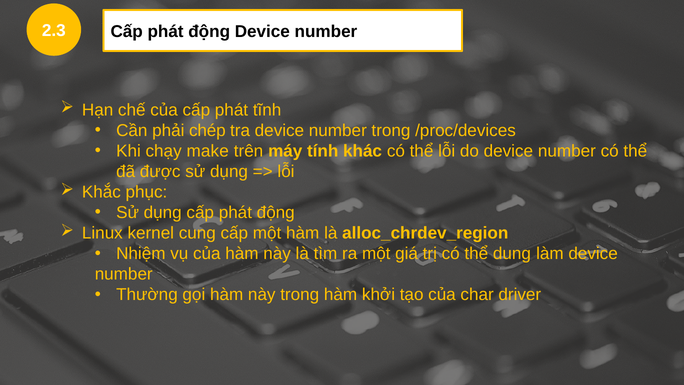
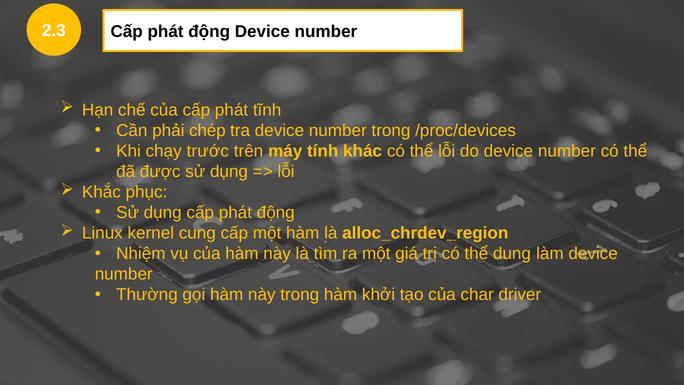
make: make -> trước
